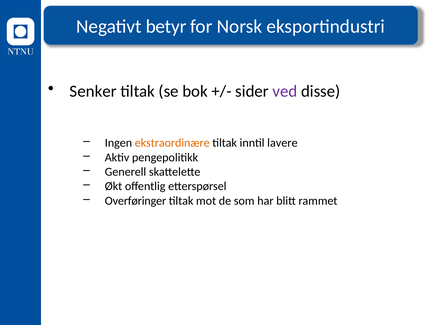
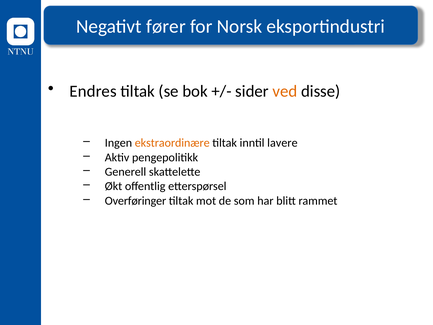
betyr: betyr -> fører
Senker: Senker -> Endres
ved colour: purple -> orange
